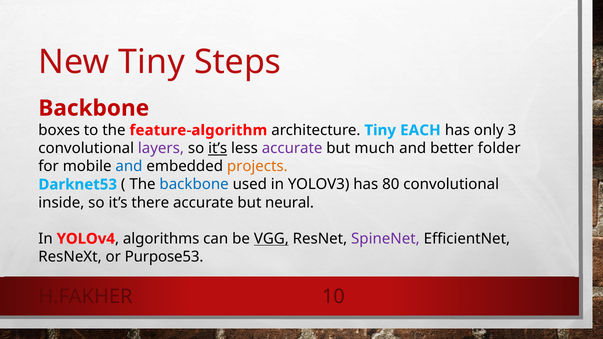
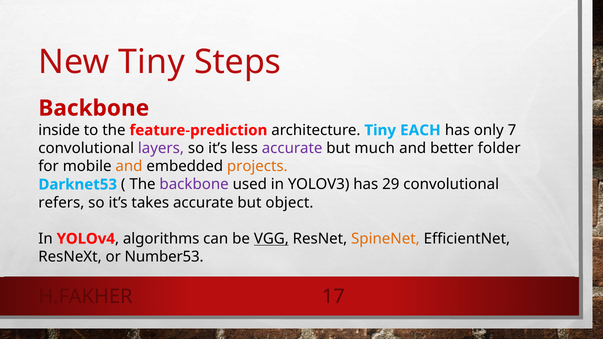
boxes: boxes -> inside
feature-algorithm: feature-algorithm -> feature-prediction
3: 3 -> 7
it’s at (218, 148) underline: present -> none
and at (129, 167) colour: blue -> orange
backbone at (194, 185) colour: blue -> purple
80: 80 -> 29
inside: inside -> refers
there: there -> takes
neural: neural -> object
SpineNet colour: purple -> orange
Purpose53: Purpose53 -> Number53
10: 10 -> 17
